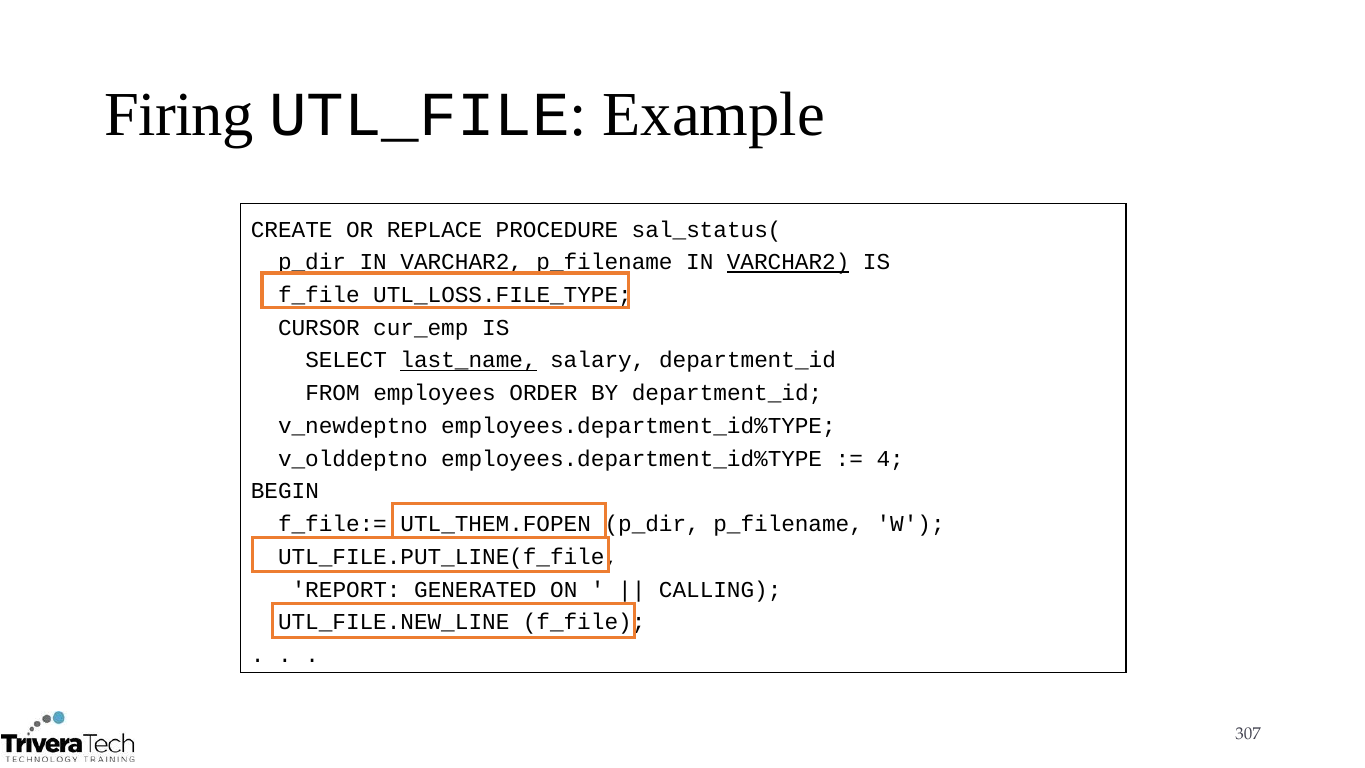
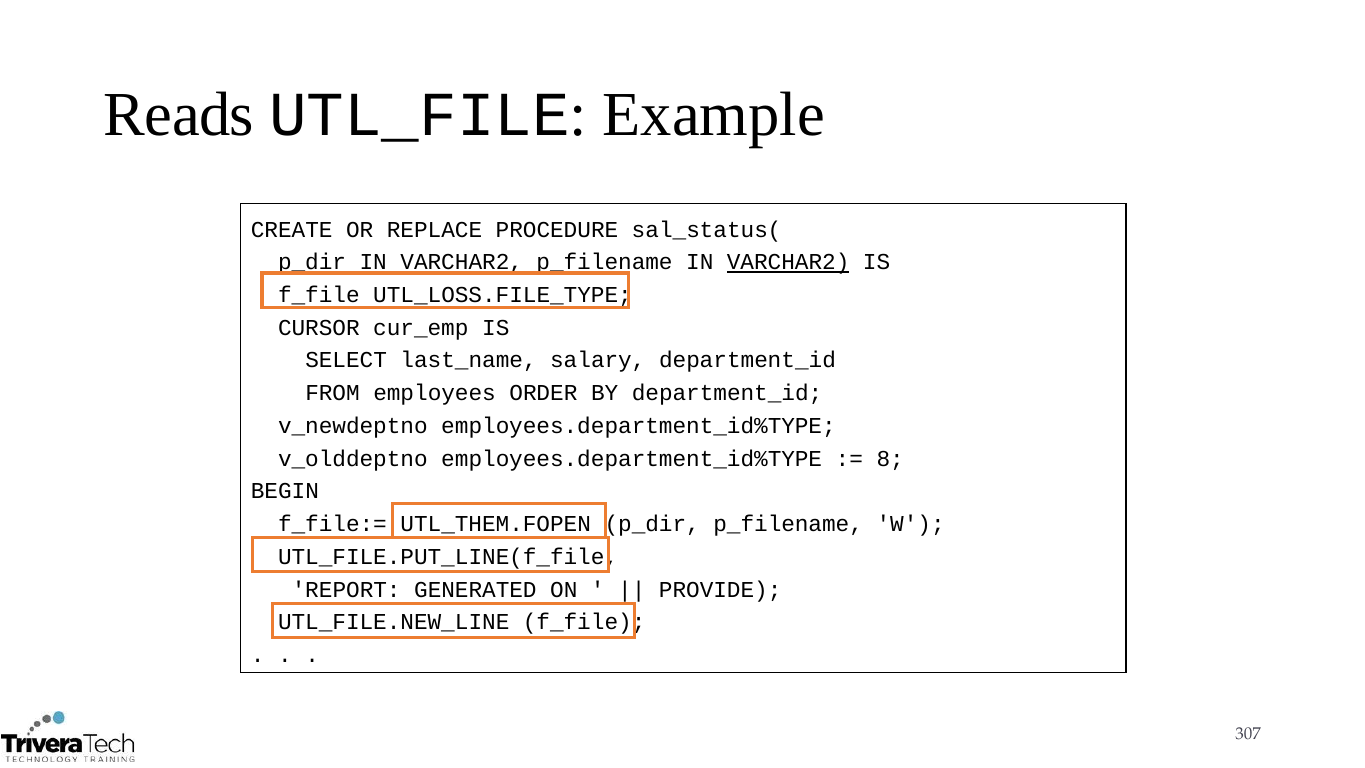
Firing: Firing -> Reads
last_name underline: present -> none
4: 4 -> 8
CALLING: CALLING -> PROVIDE
